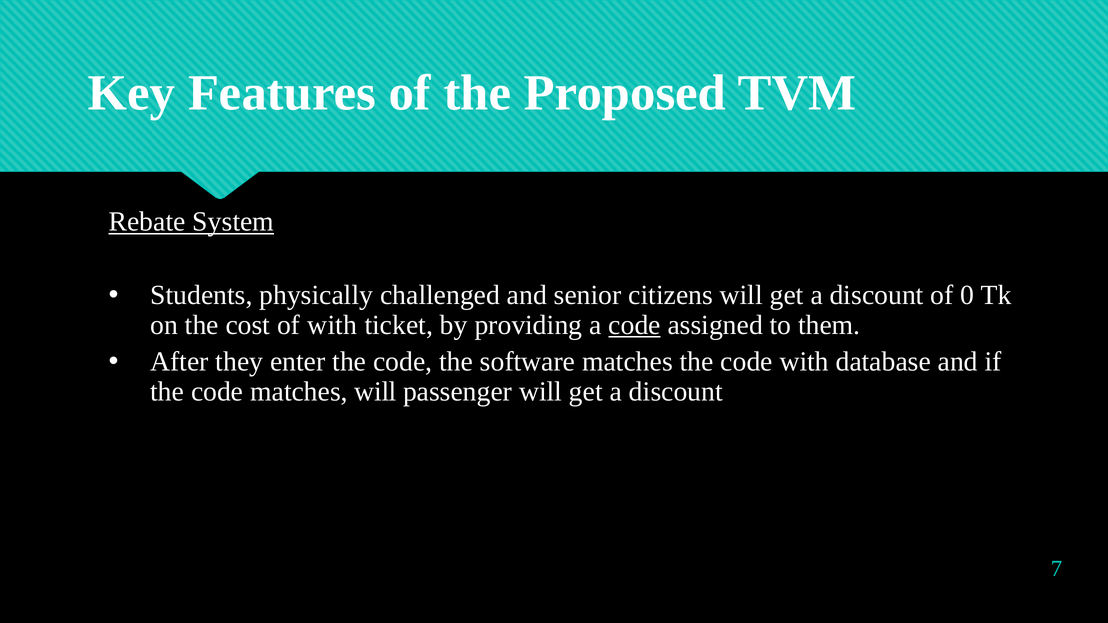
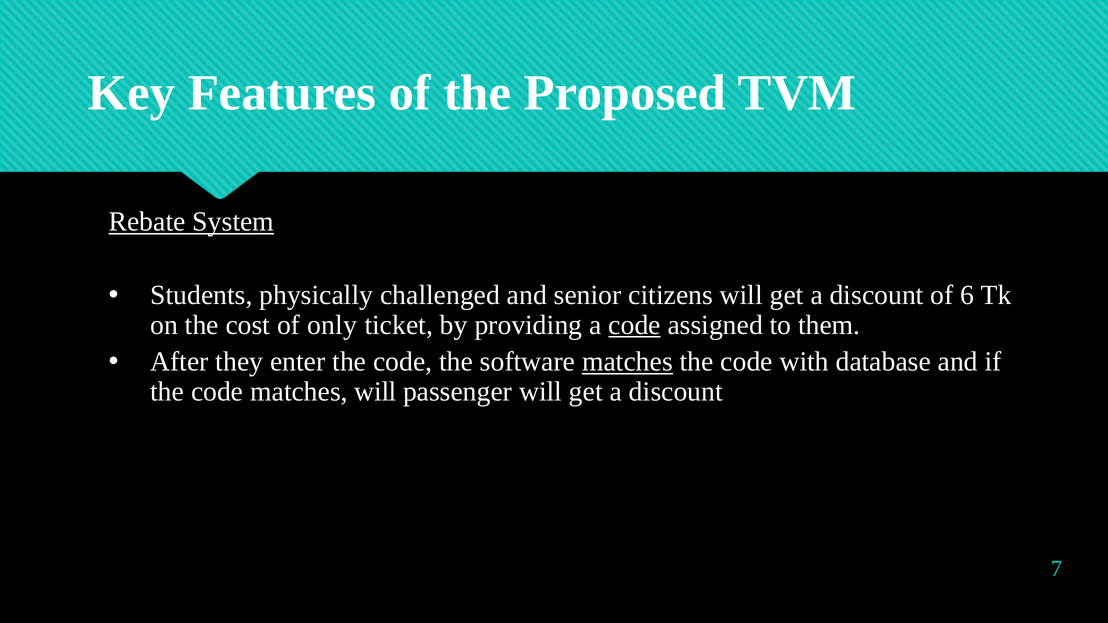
0: 0 -> 6
of with: with -> only
matches at (627, 362) underline: none -> present
